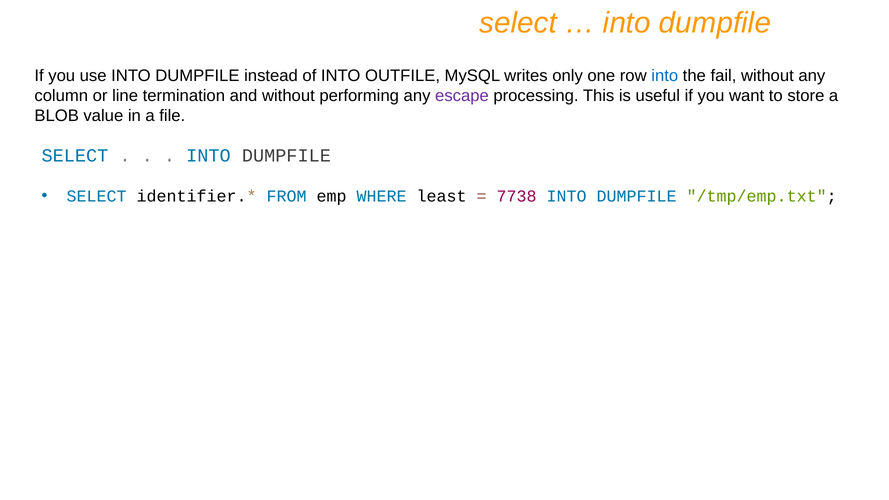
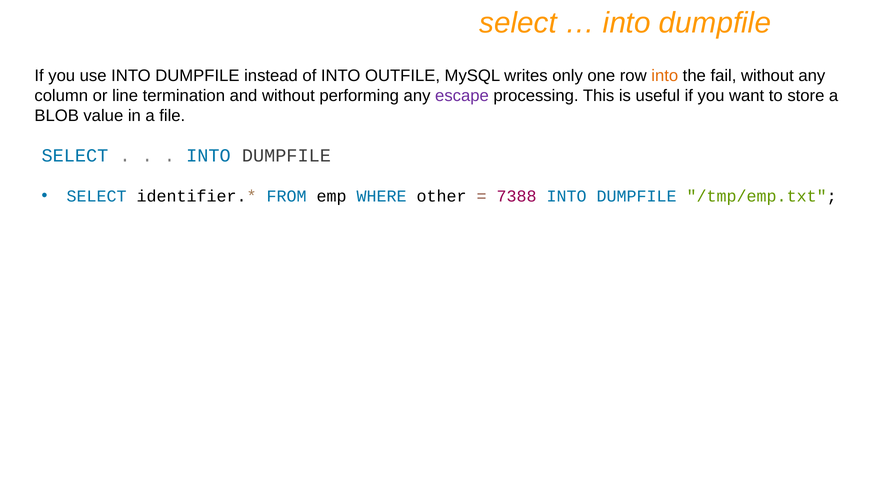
into at (665, 76) colour: blue -> orange
least: least -> other
7738: 7738 -> 7388
